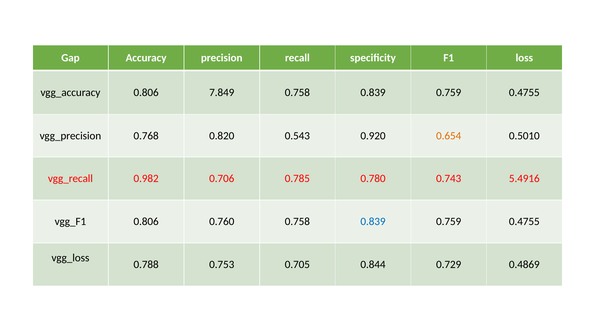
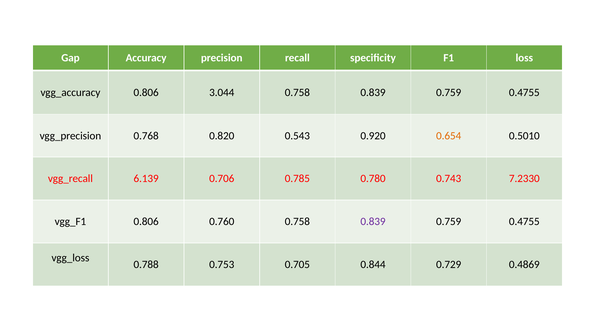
7.849: 7.849 -> 3.044
0.982: 0.982 -> 6.139
5.4916: 5.4916 -> 7.2330
0.839 at (373, 222) colour: blue -> purple
